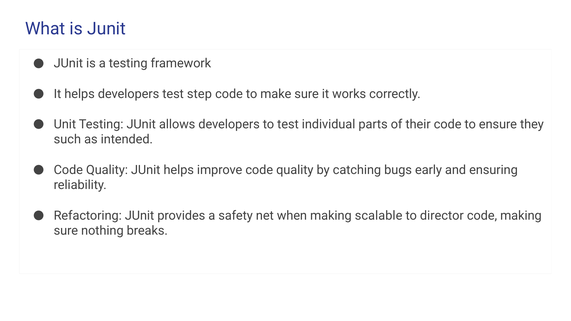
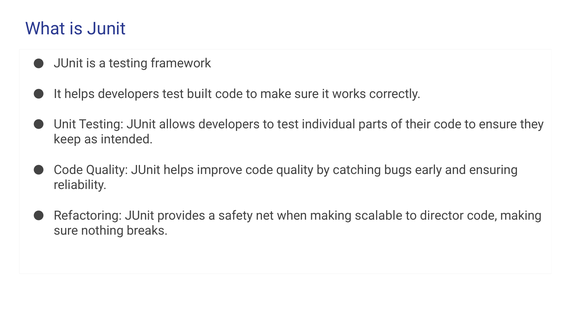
step: step -> built
such: such -> keep
